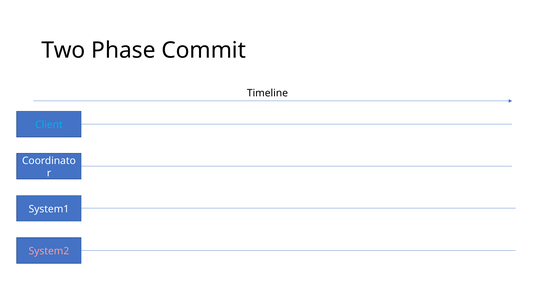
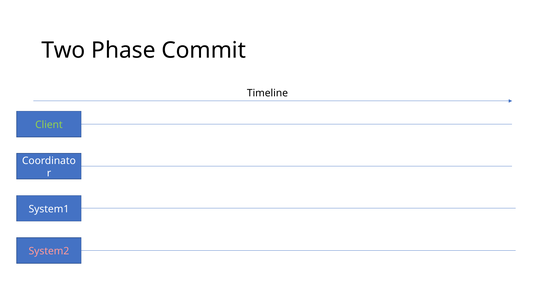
Client colour: light blue -> light green
